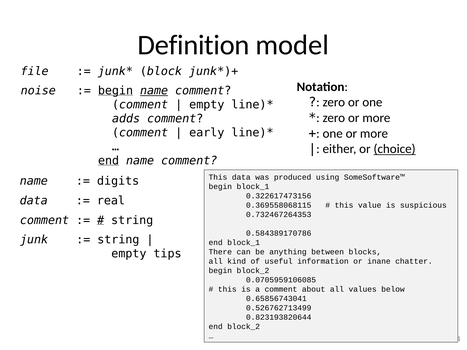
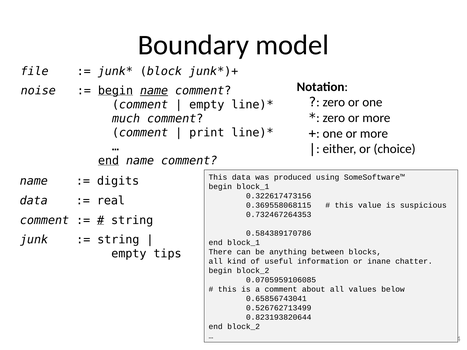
Definition: Definition -> Boundary
adds: adds -> much
early: early -> print
choice underline: present -> none
